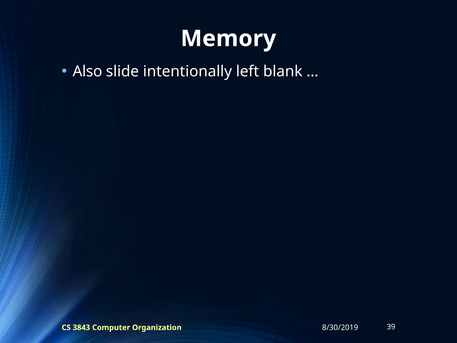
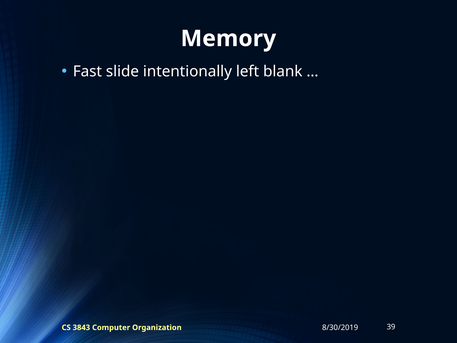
Also: Also -> Fast
